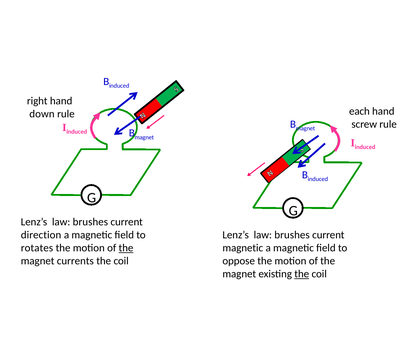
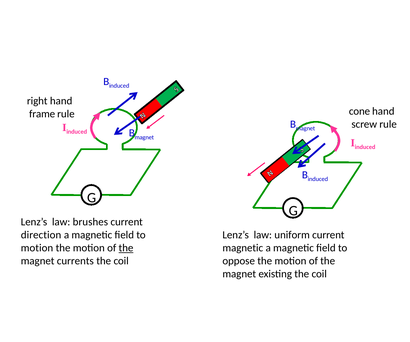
each: each -> cone
down: down -> frame
brushes at (292, 234): brushes -> uniform
rotates at (37, 248): rotates -> motion
the at (302, 274) underline: present -> none
